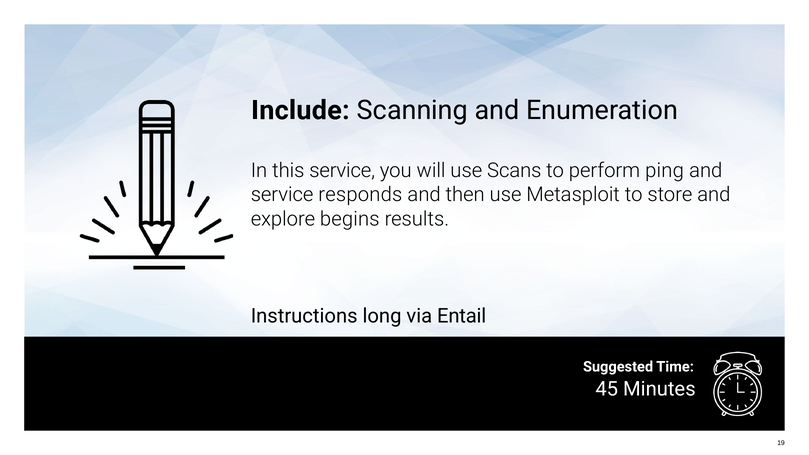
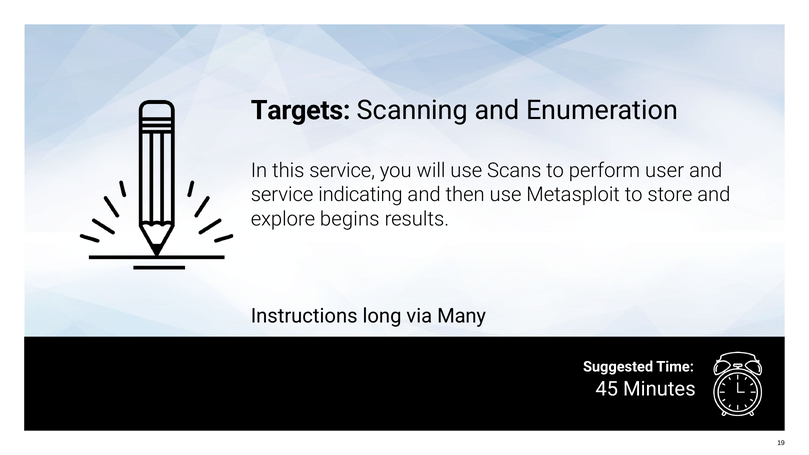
Include: Include -> Targets
ping: ping -> user
responds: responds -> indicating
Entail: Entail -> Many
